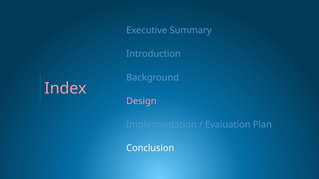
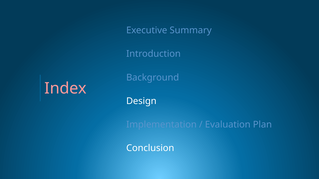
Design colour: pink -> white
